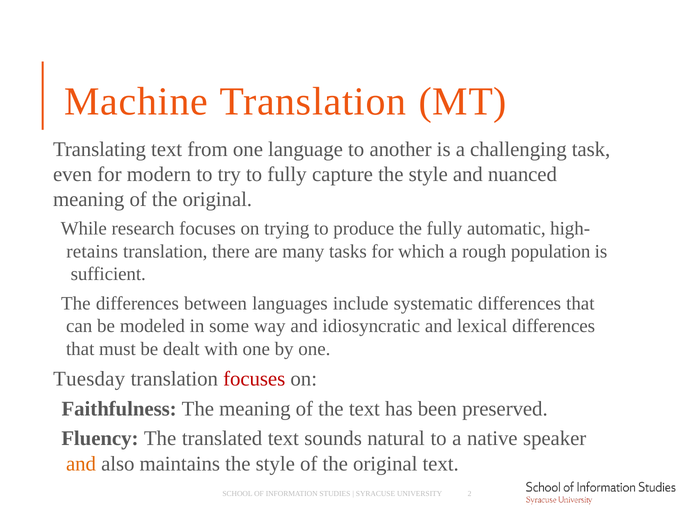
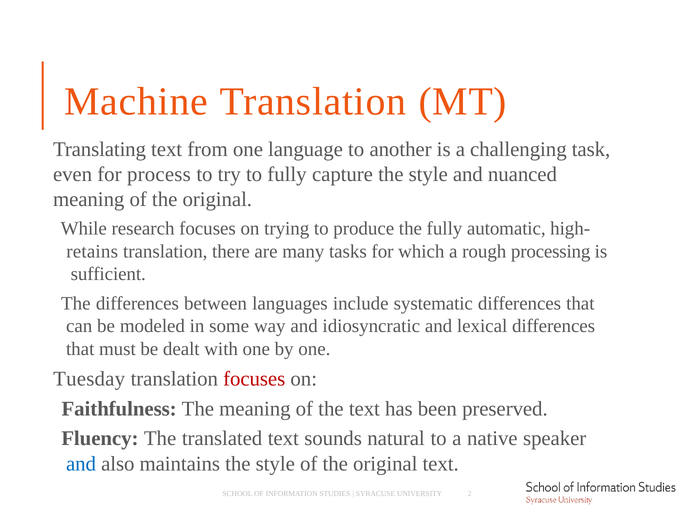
modern: modern -> process
population: population -> processing
and at (81, 464) colour: orange -> blue
